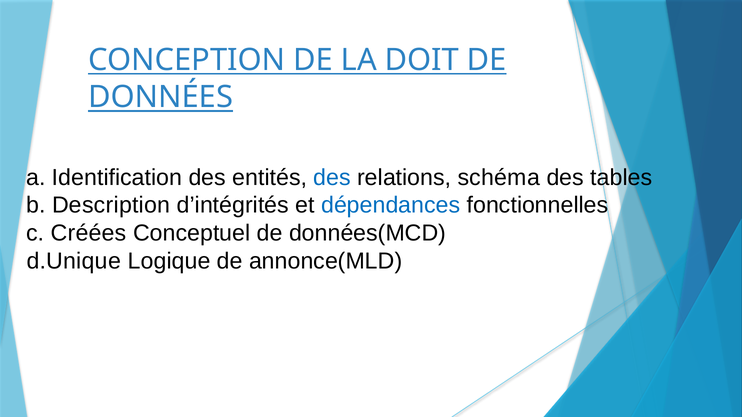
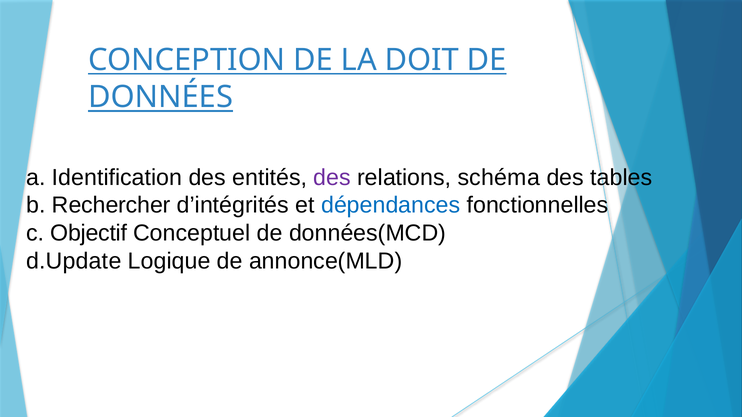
des at (332, 178) colour: blue -> purple
Description: Description -> Rechercher
Créées: Créées -> Objectif
d.Unique: d.Unique -> d.Update
